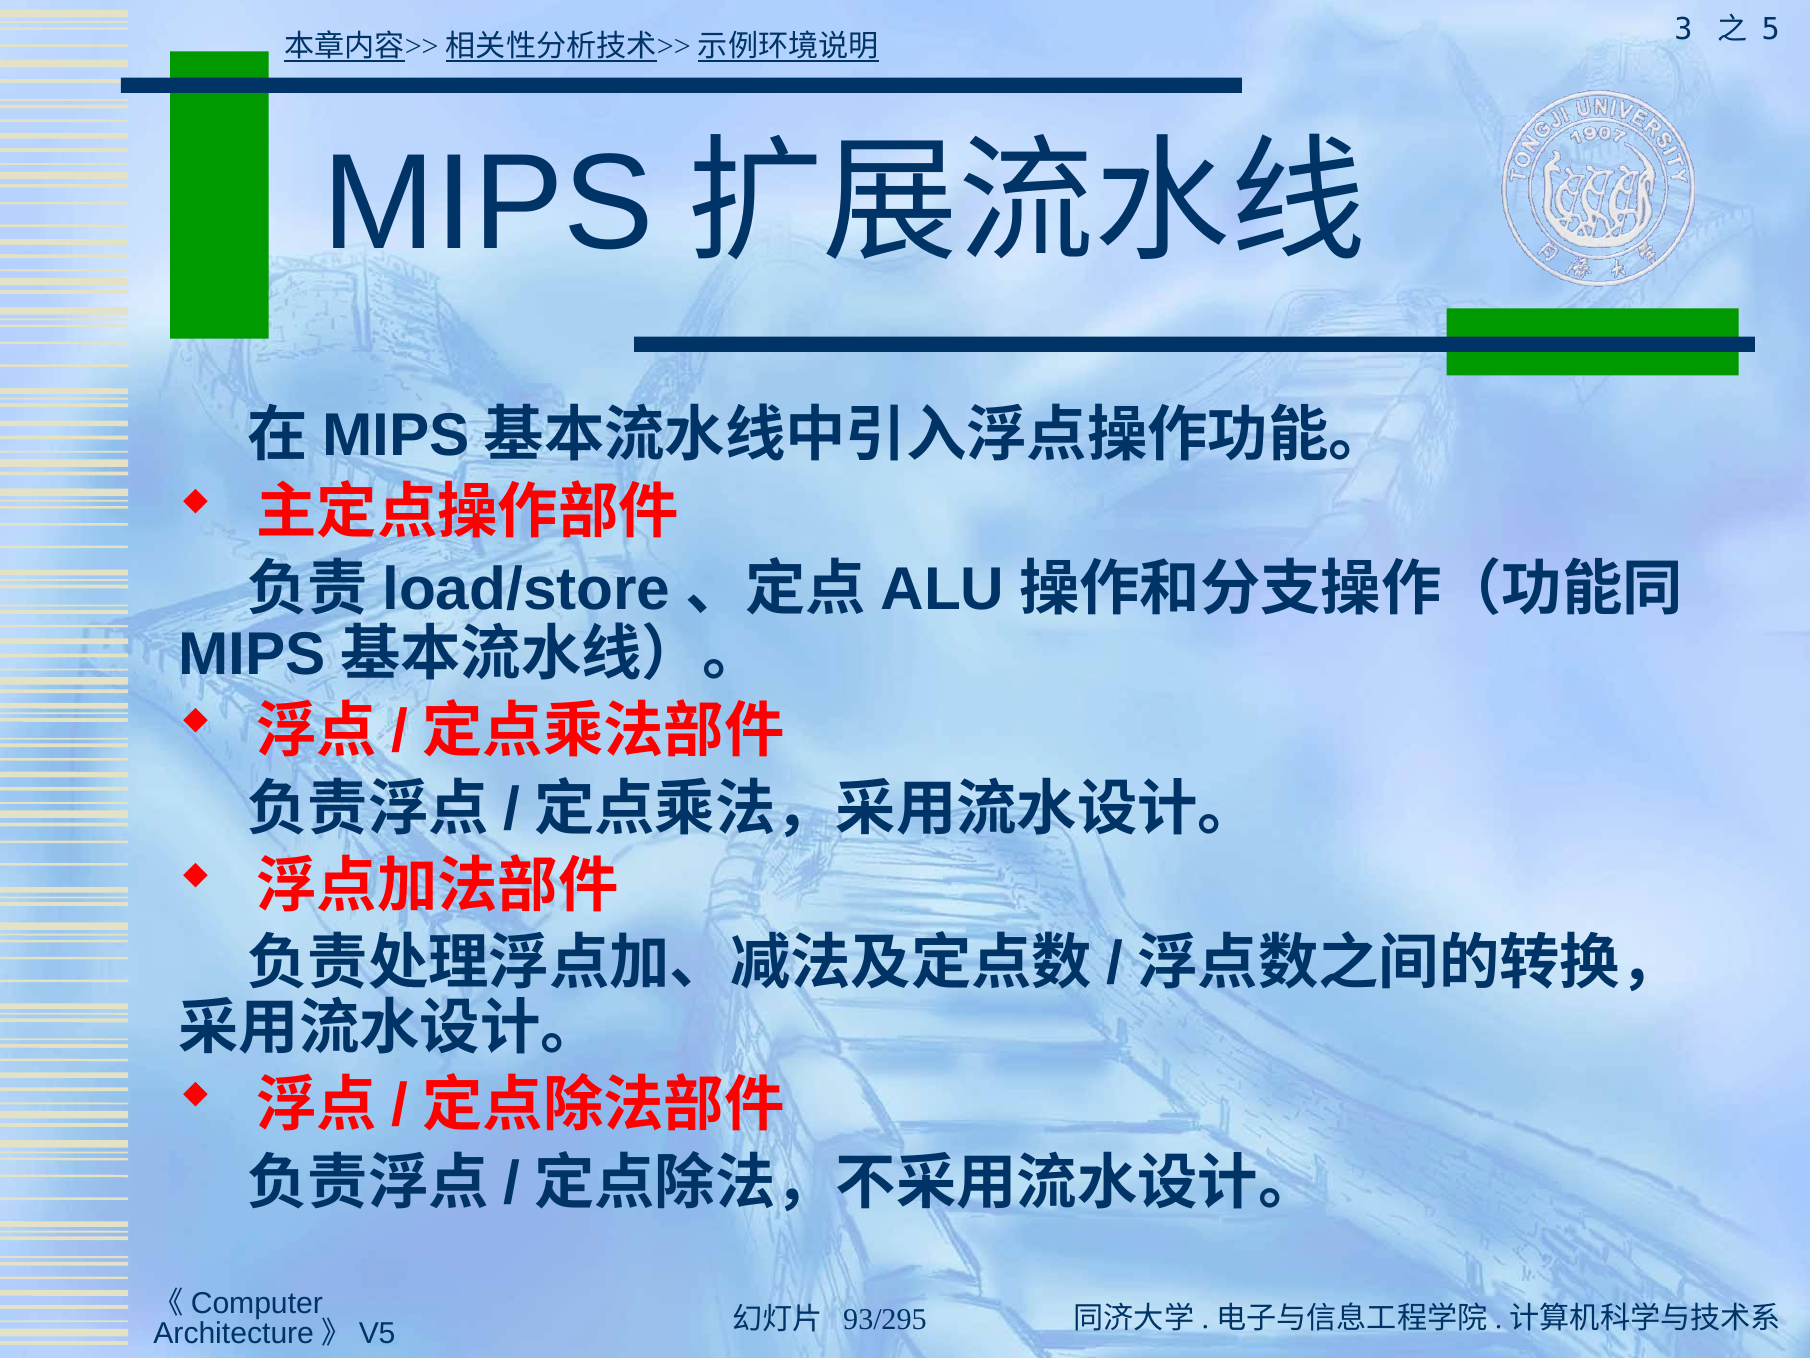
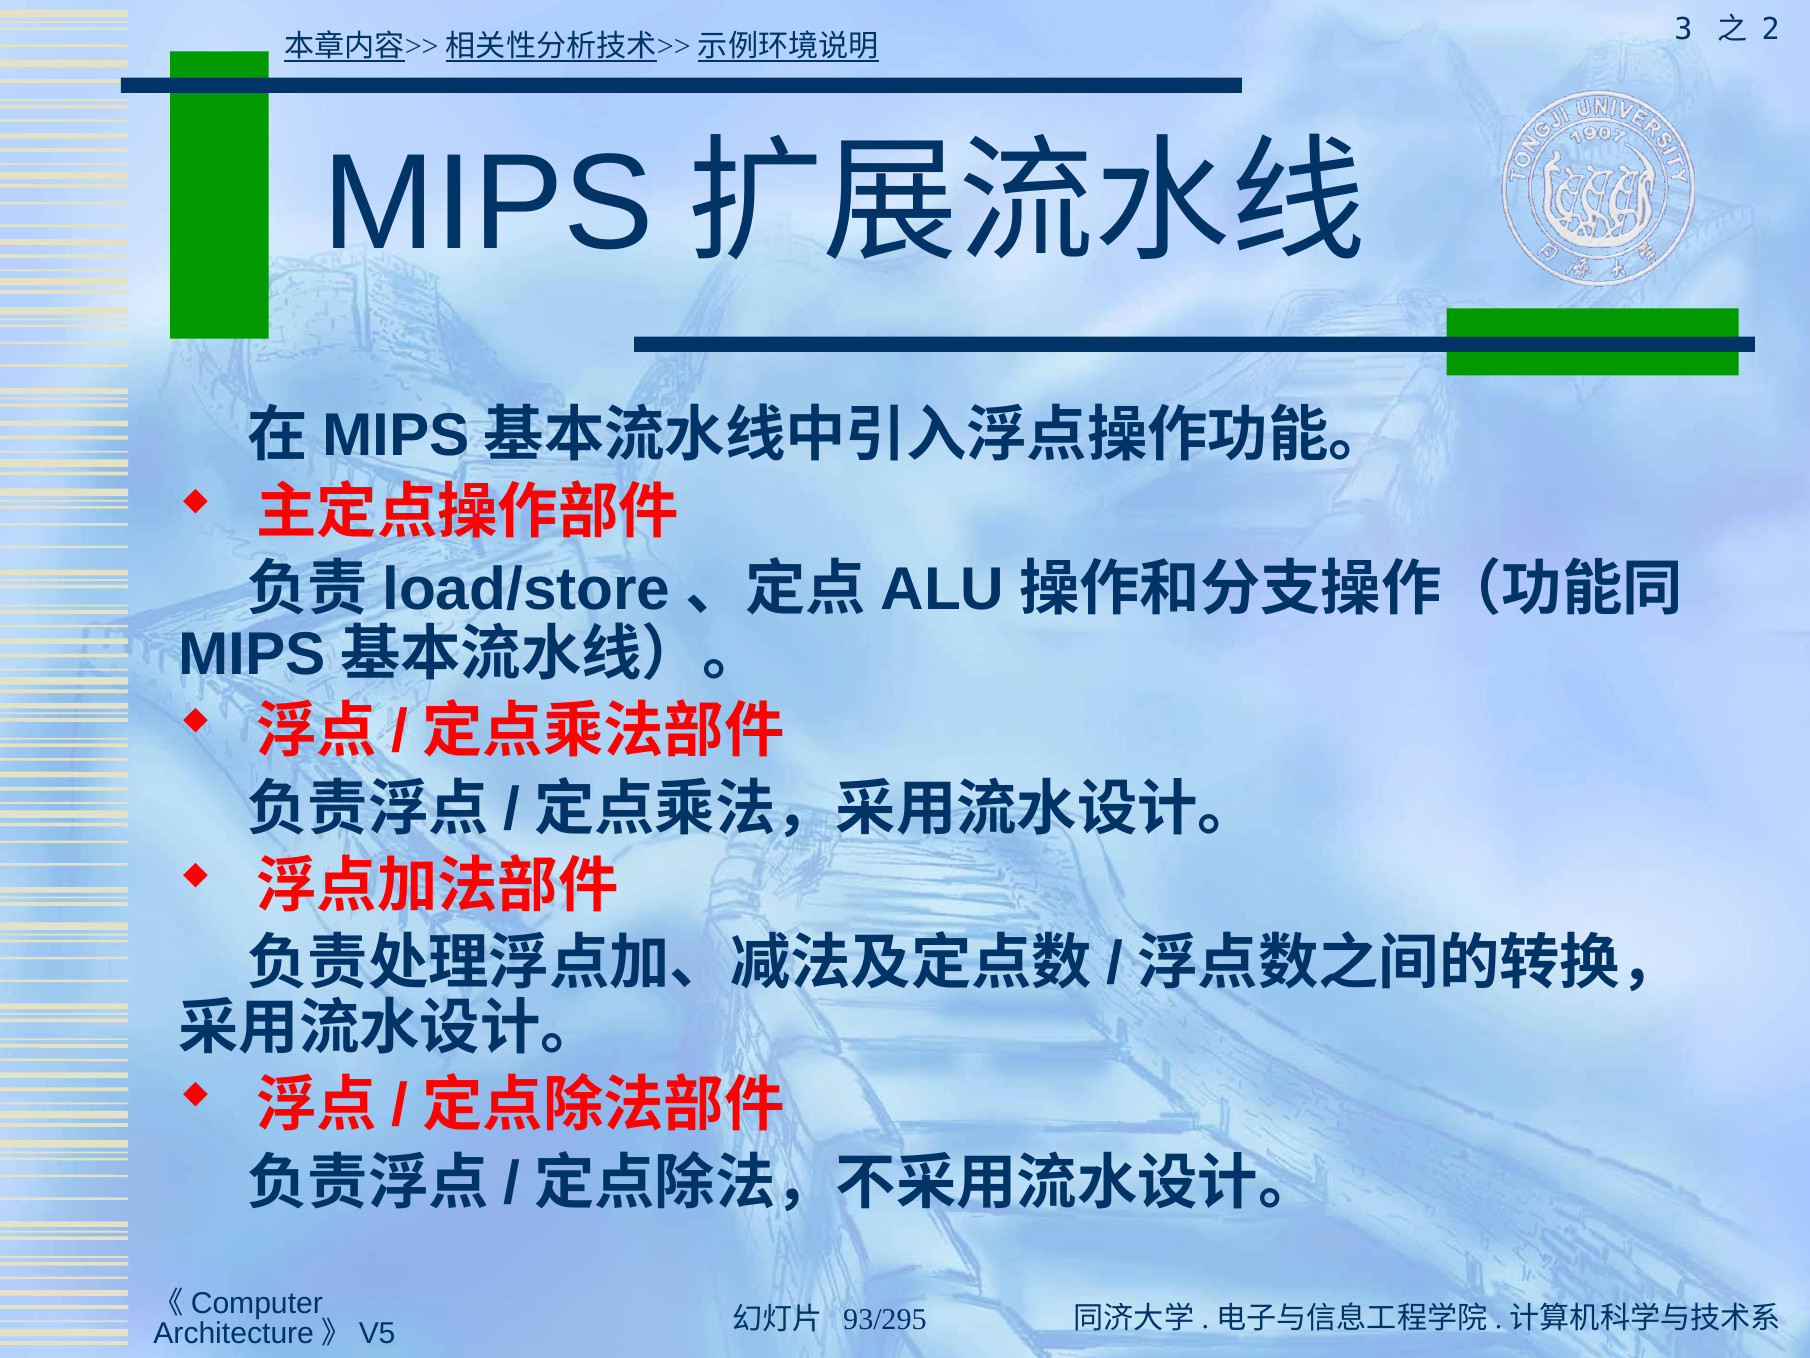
5: 5 -> 2
